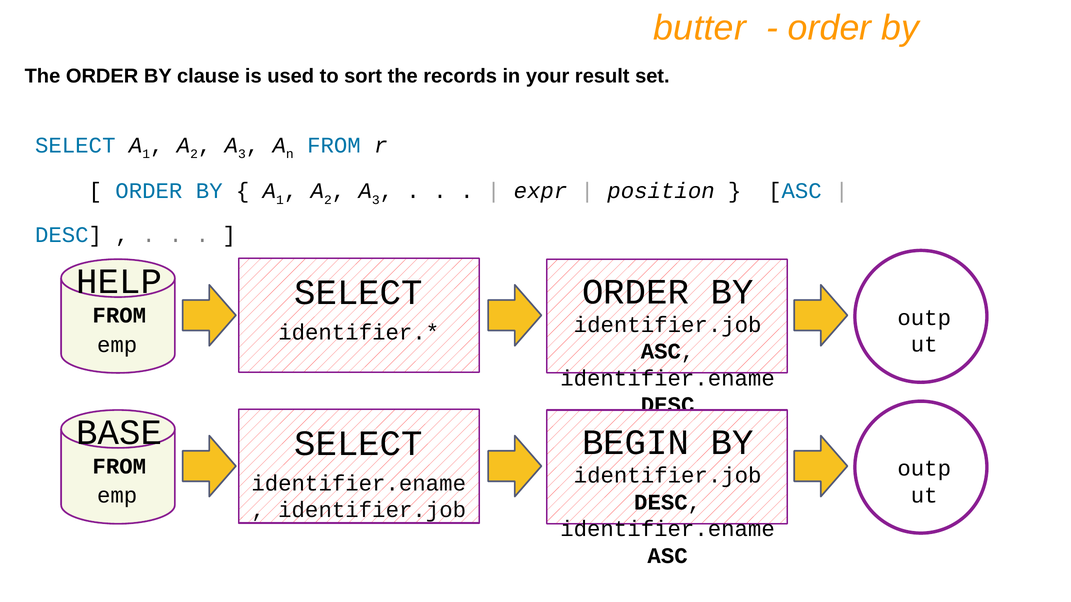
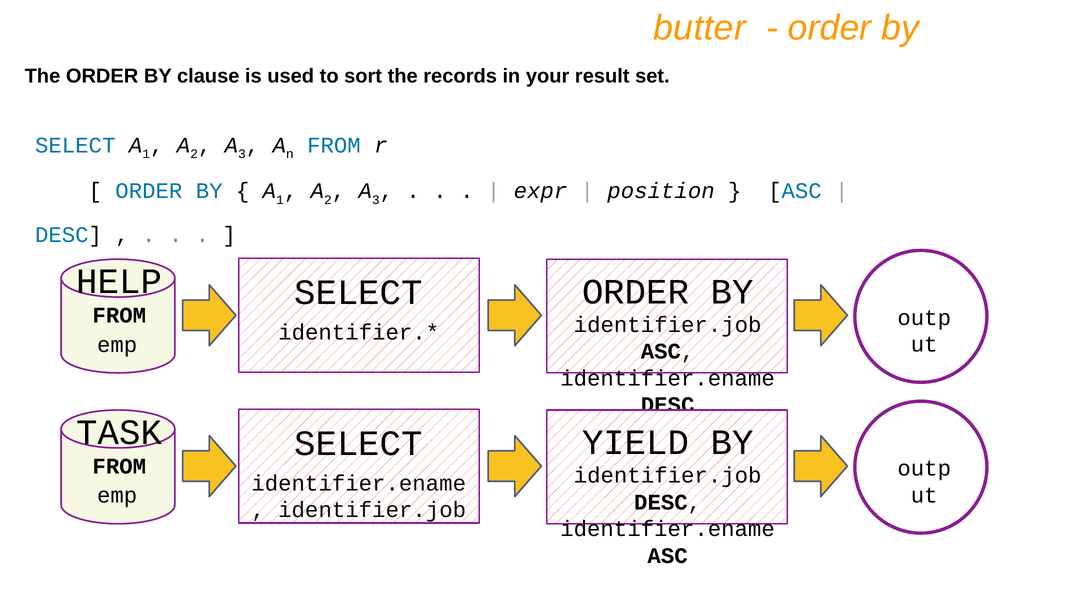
BASE: BASE -> TASK
BEGIN: BEGIN -> YIELD
